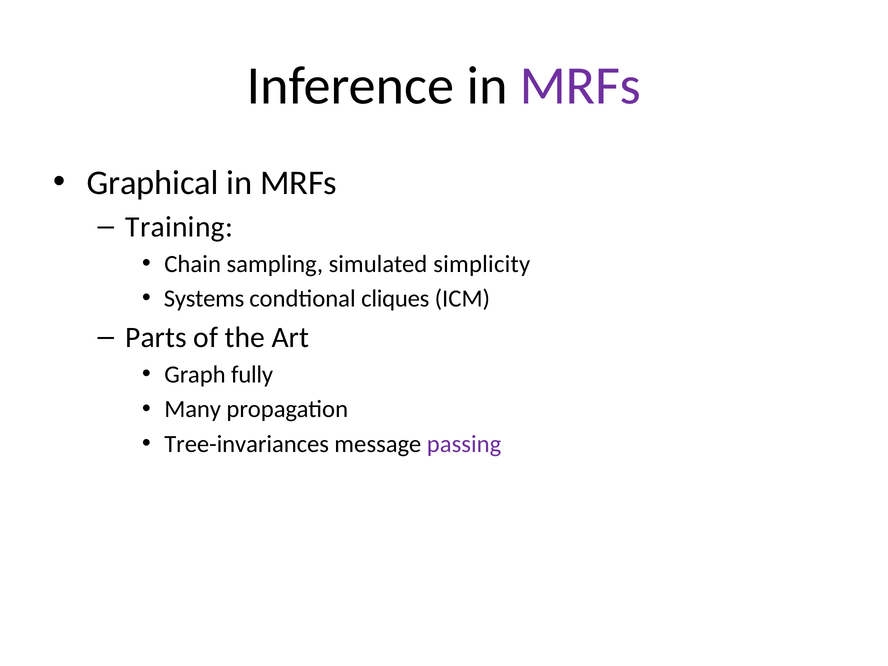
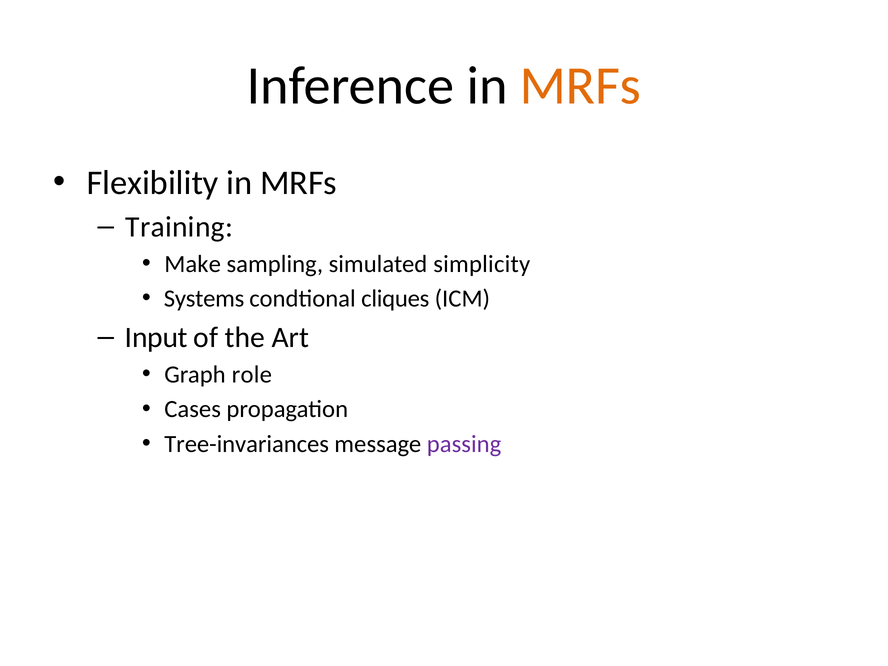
MRFs at (580, 86) colour: purple -> orange
Graphical: Graphical -> Flexibility
Chain: Chain -> Make
Parts: Parts -> Input
fully: fully -> role
Many: Many -> Cases
